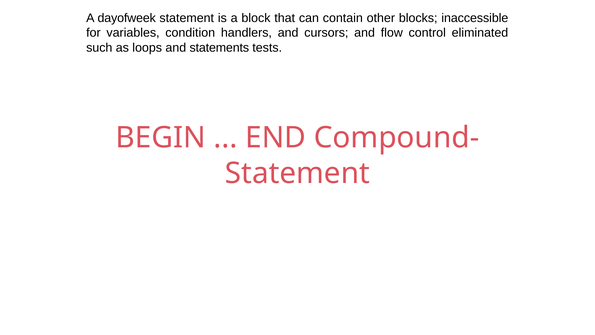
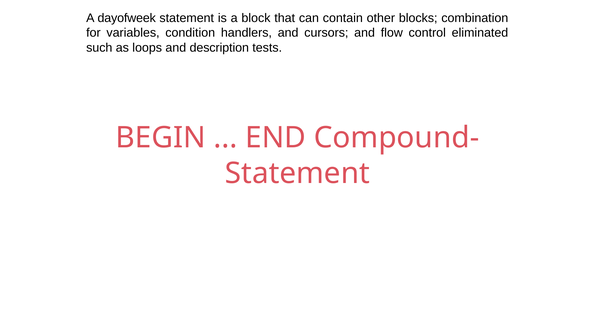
inaccessible: inaccessible -> combination
statements: statements -> description
